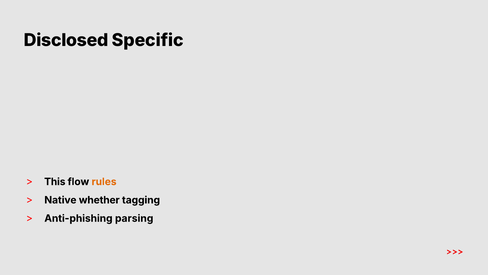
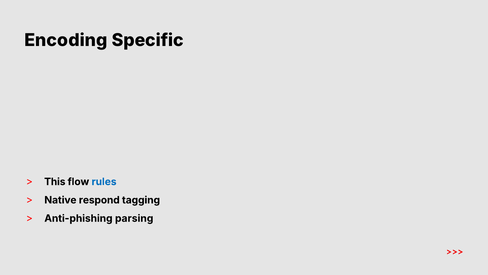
Disclosed: Disclosed -> Encoding
rules colour: orange -> blue
whether: whether -> respond
